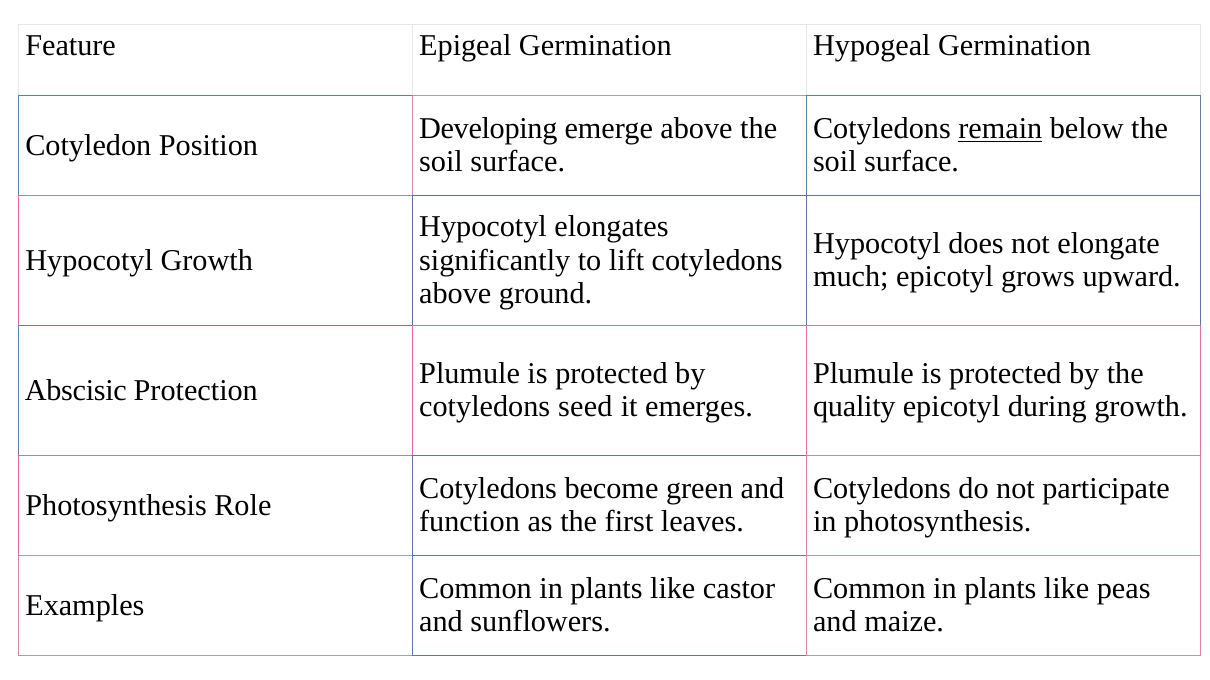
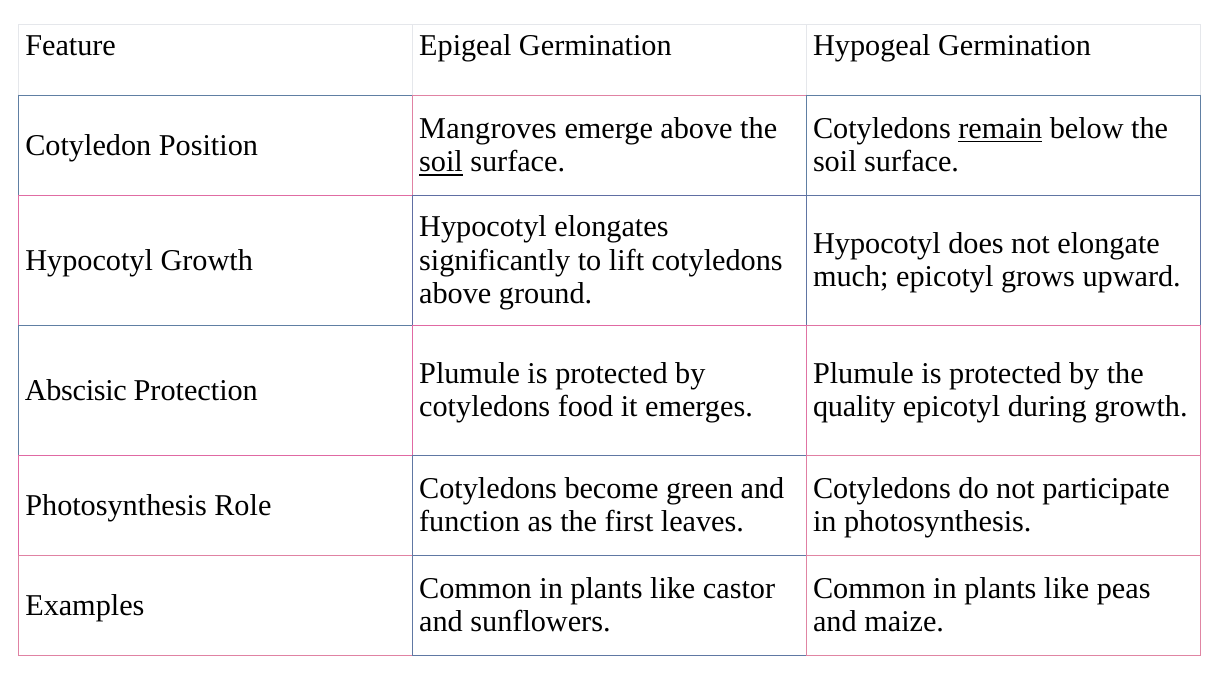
Developing: Developing -> Mangroves
soil at (441, 162) underline: none -> present
seed: seed -> food
